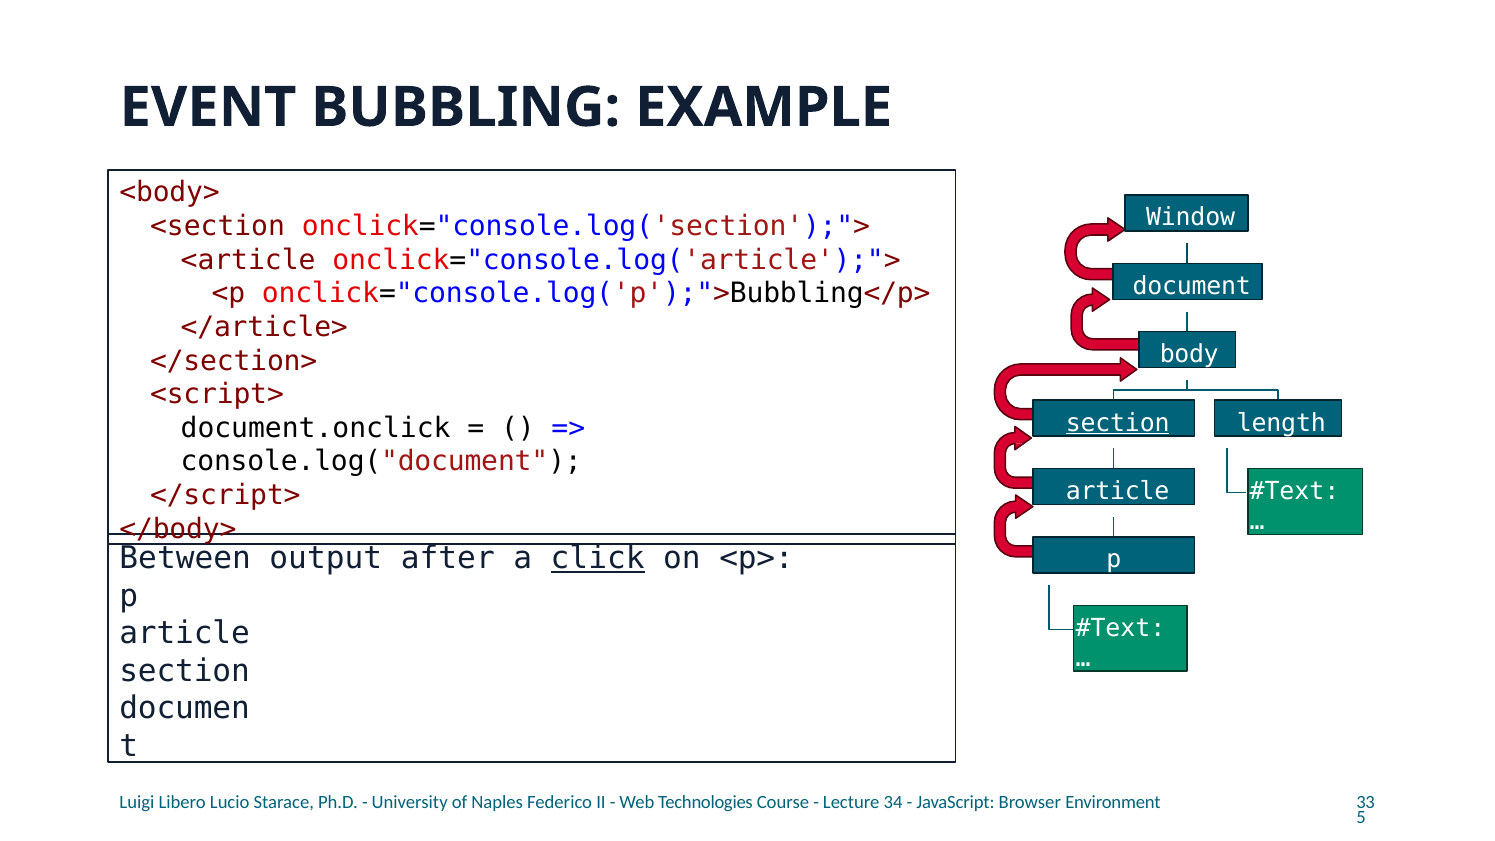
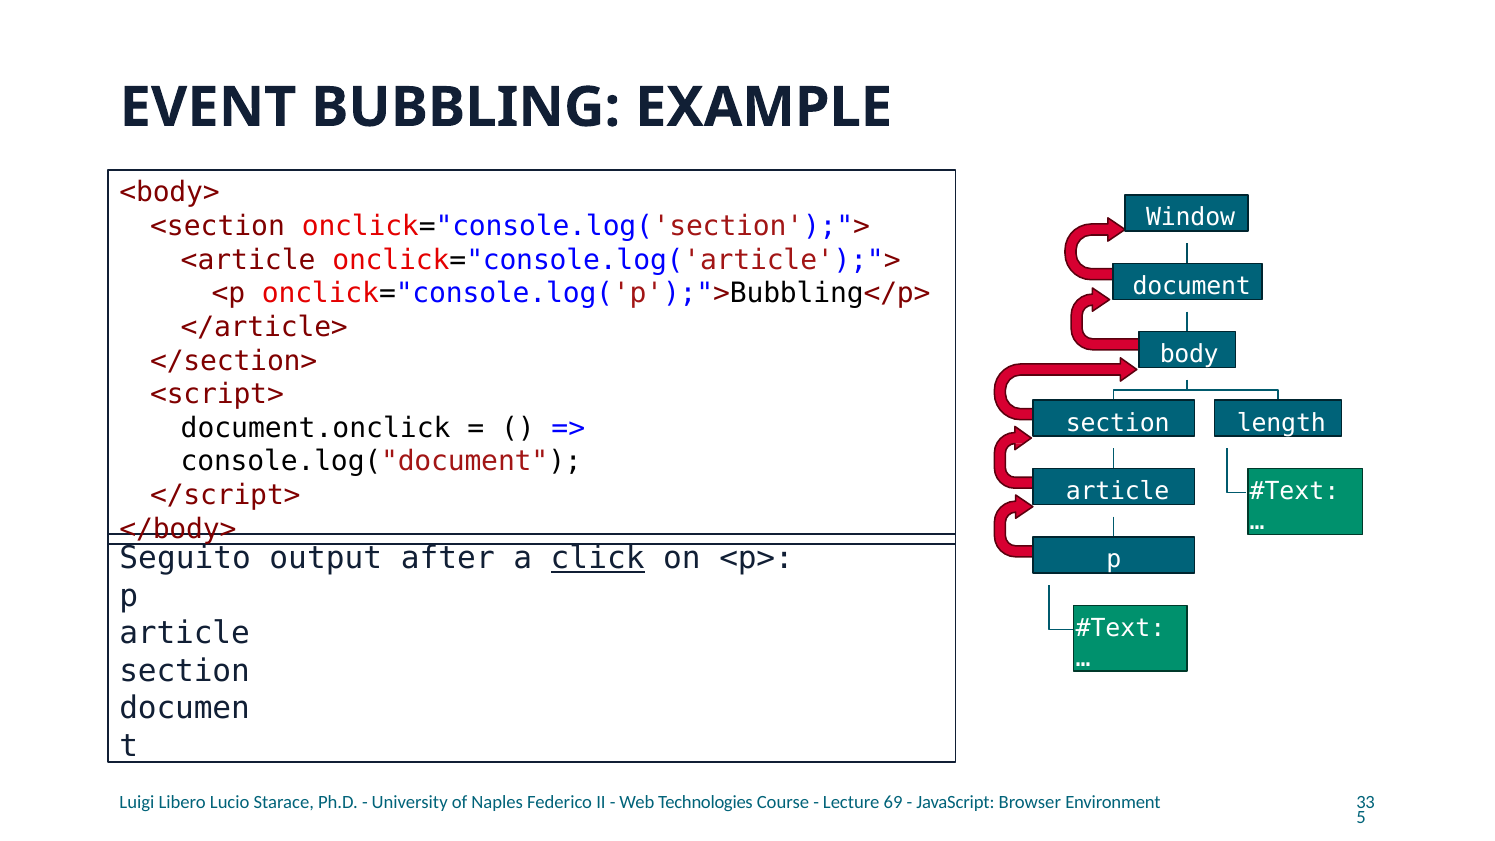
section at (1118, 423) underline: present -> none
Between: Between -> Seguito
34: 34 -> 69
